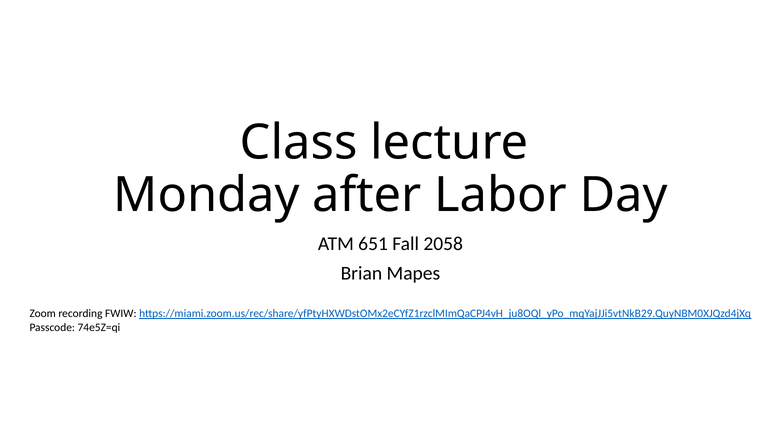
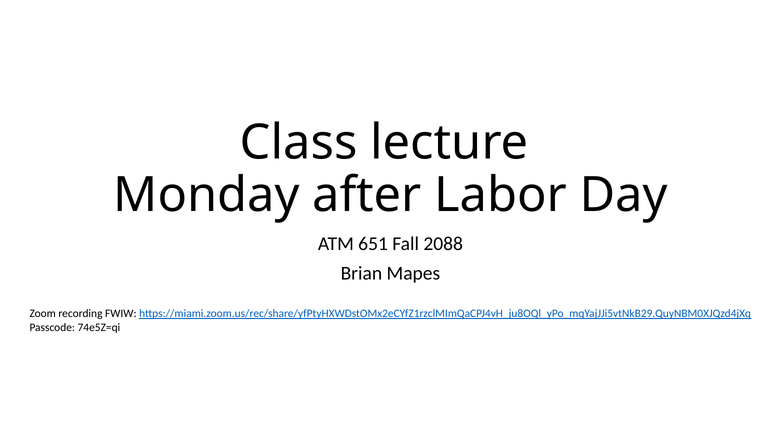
2058: 2058 -> 2088
